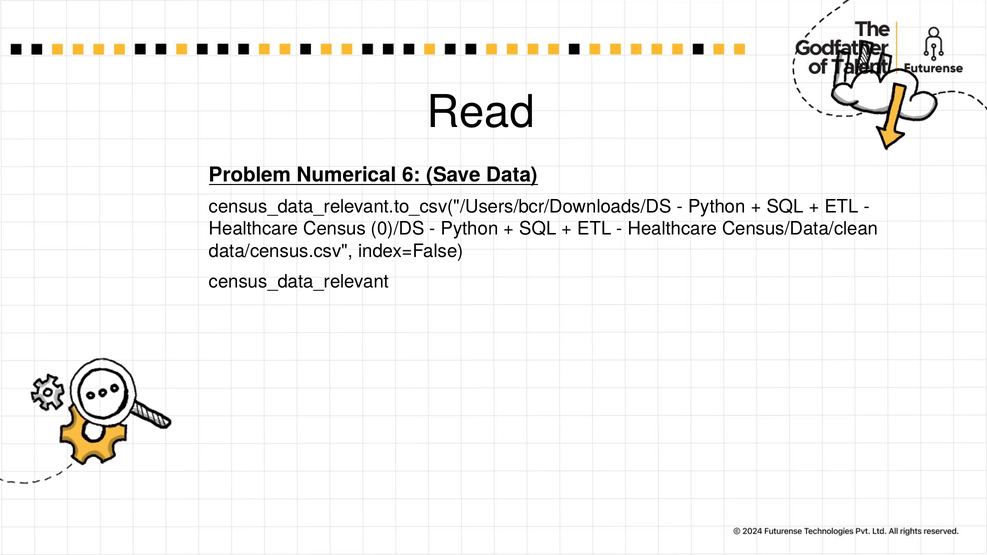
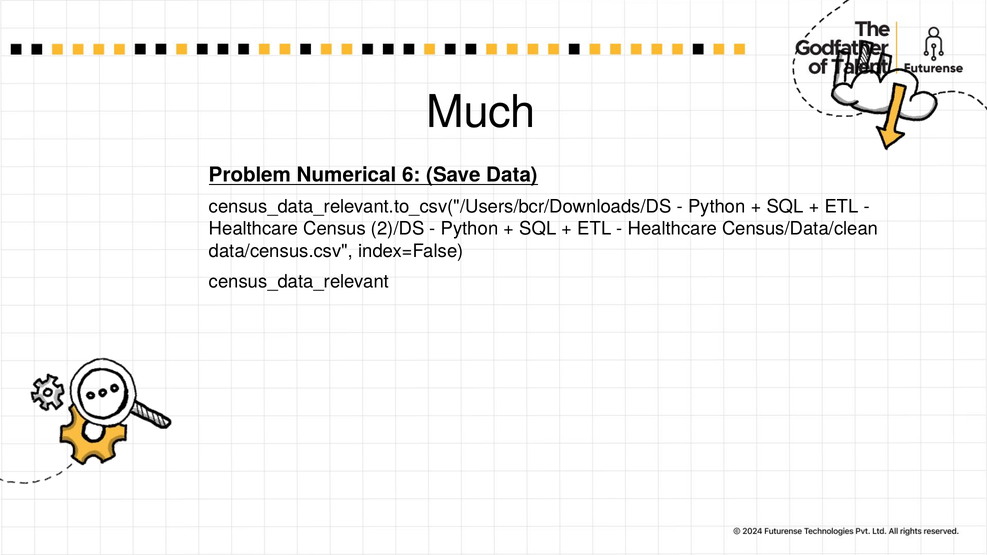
Read: Read -> Much
0)/DS: 0)/DS -> 2)/DS
